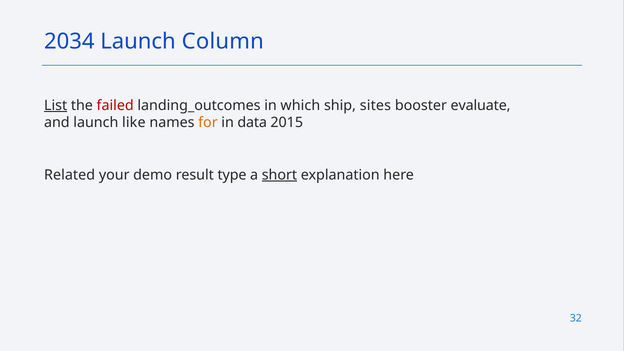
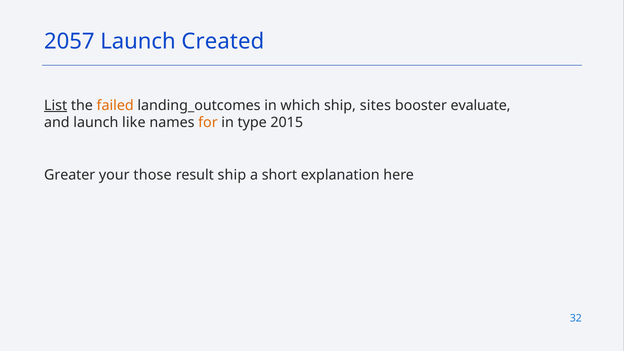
2034: 2034 -> 2057
Column: Column -> Created
failed colour: red -> orange
data: data -> type
Related: Related -> Greater
demo: demo -> those
result type: type -> ship
short underline: present -> none
